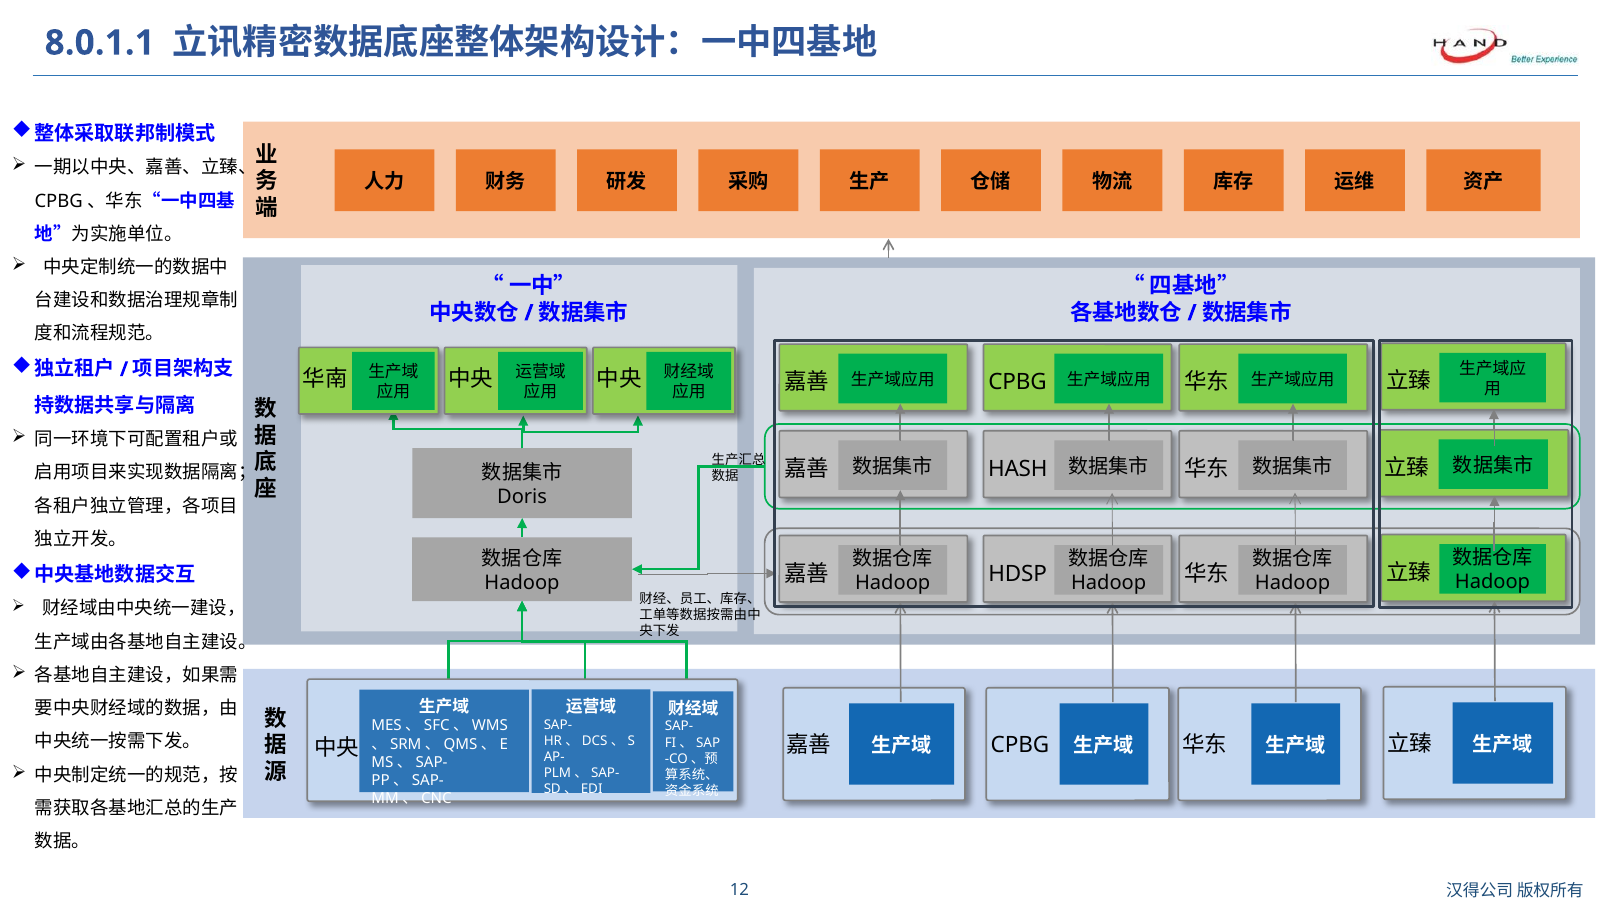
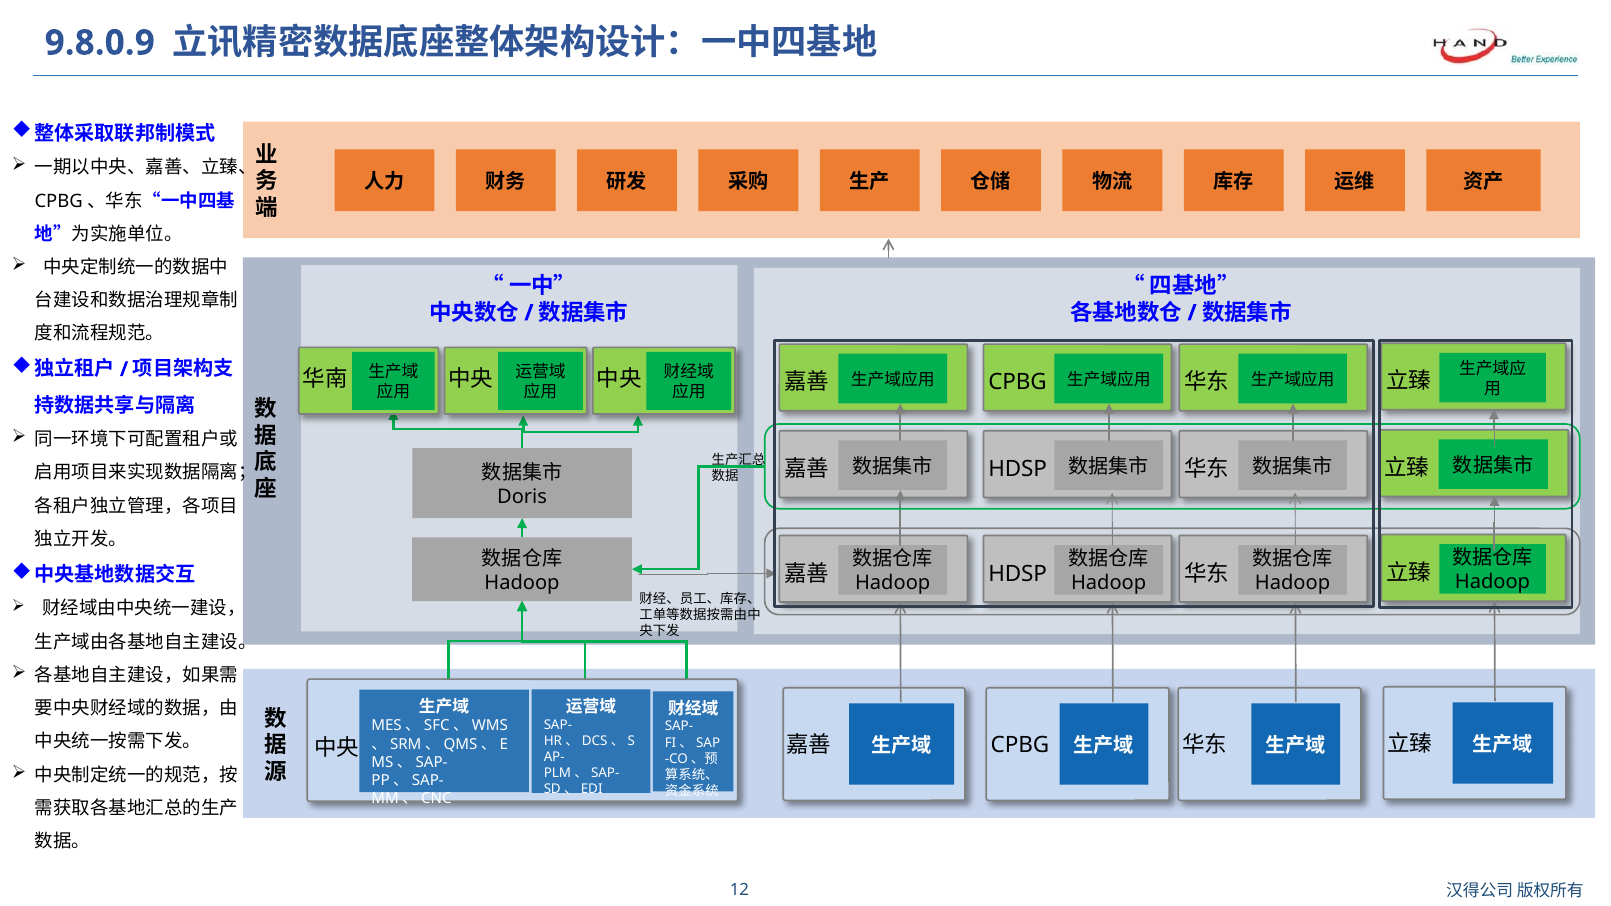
8.0.1.1: 8.0.1.1 -> 9.8.0.9
HASH at (1018, 469): HASH -> HDSP
